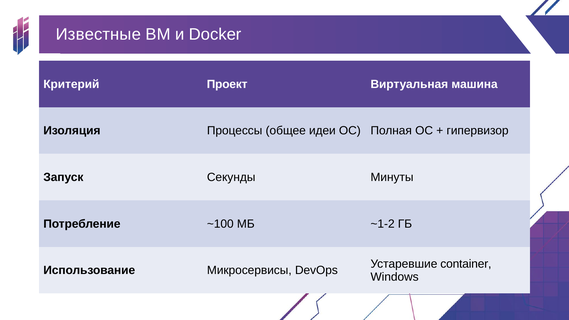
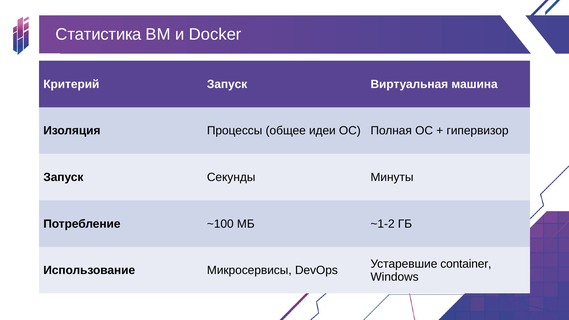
Известные: Известные -> Статистика
Критерий Проект: Проект -> Запуск
